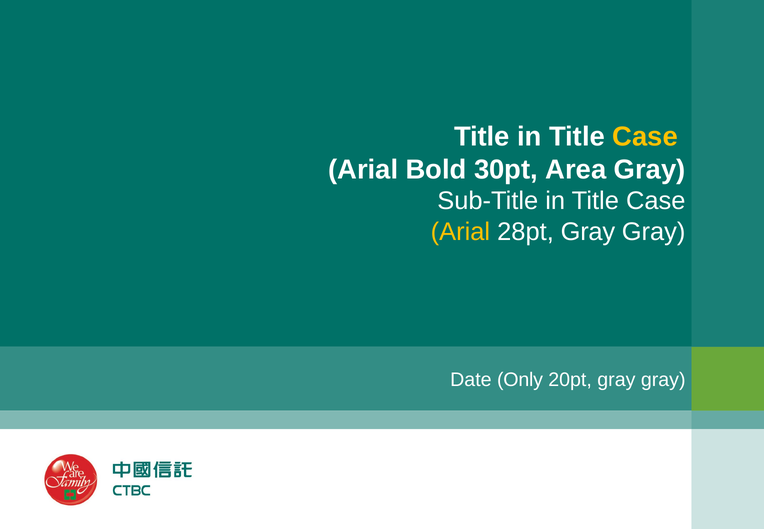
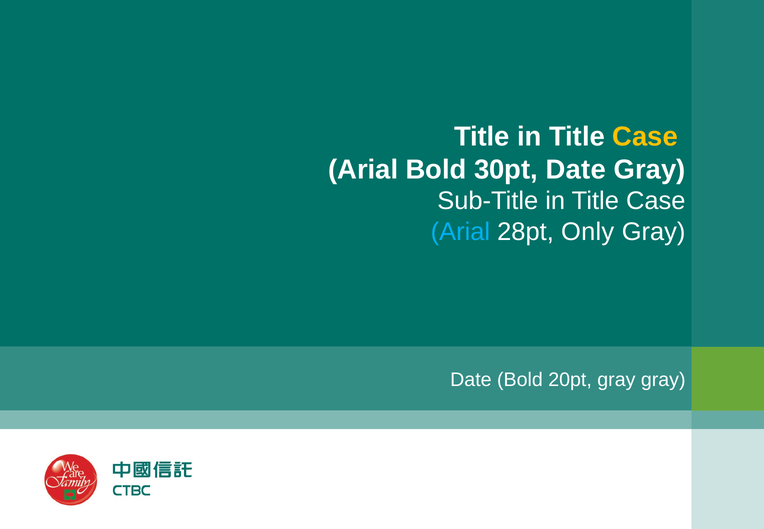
30pt Area: Area -> Date
Arial at (460, 232) colour: yellow -> light blue
28pt Gray: Gray -> Only
Date Only: Only -> Bold
